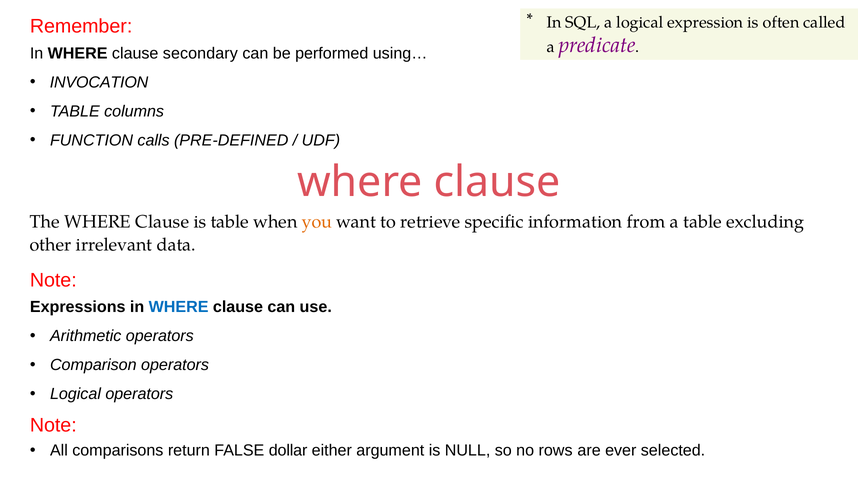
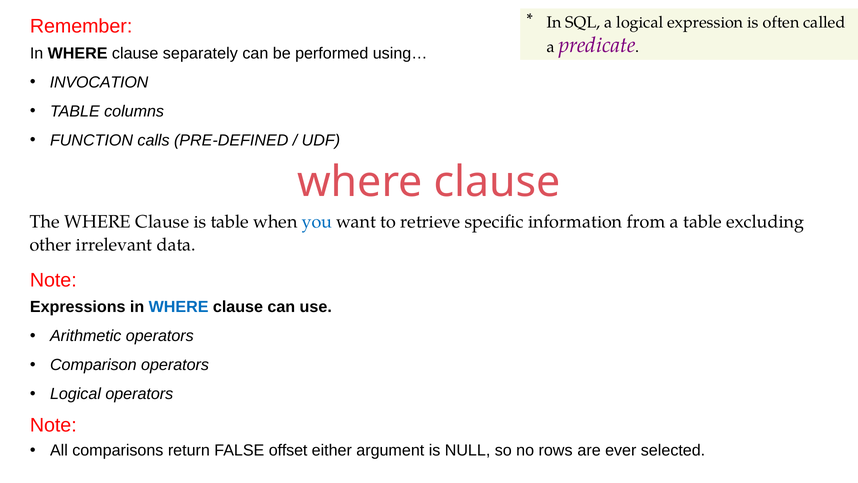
secondary: secondary -> separately
you colour: orange -> blue
dollar: dollar -> offset
